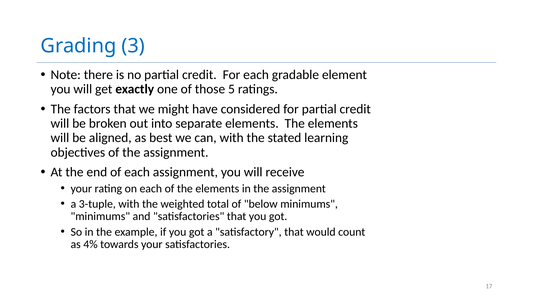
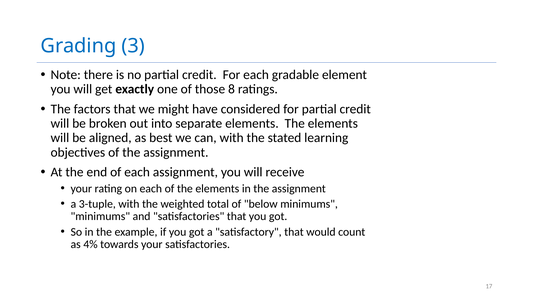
5: 5 -> 8
